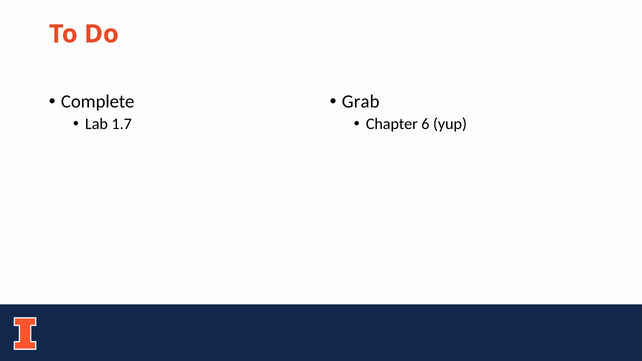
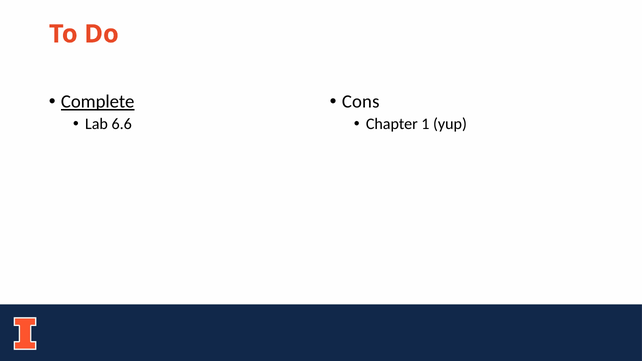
Complete underline: none -> present
Grab: Grab -> Cons
1.7: 1.7 -> 6.6
6: 6 -> 1
